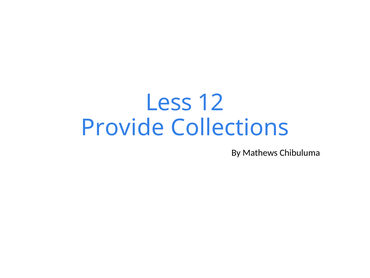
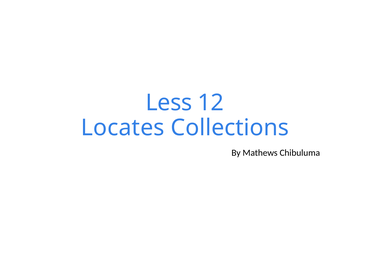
Provide: Provide -> Locates
